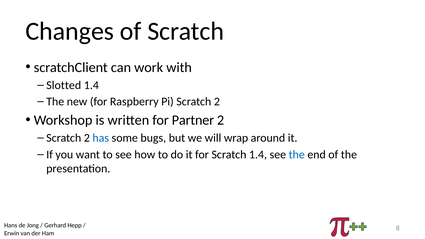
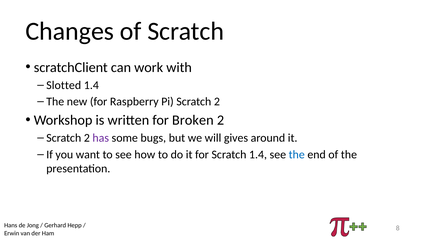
Partner: Partner -> Broken
has colour: blue -> purple
wrap: wrap -> gives
